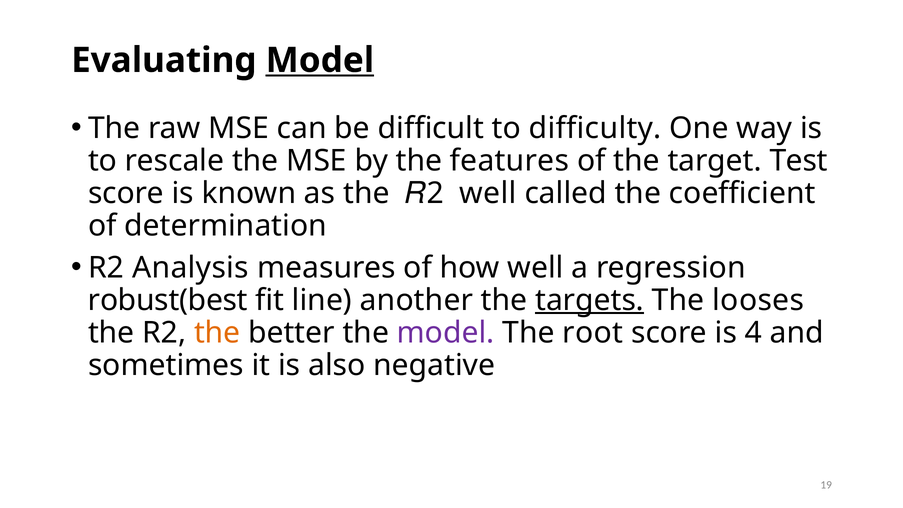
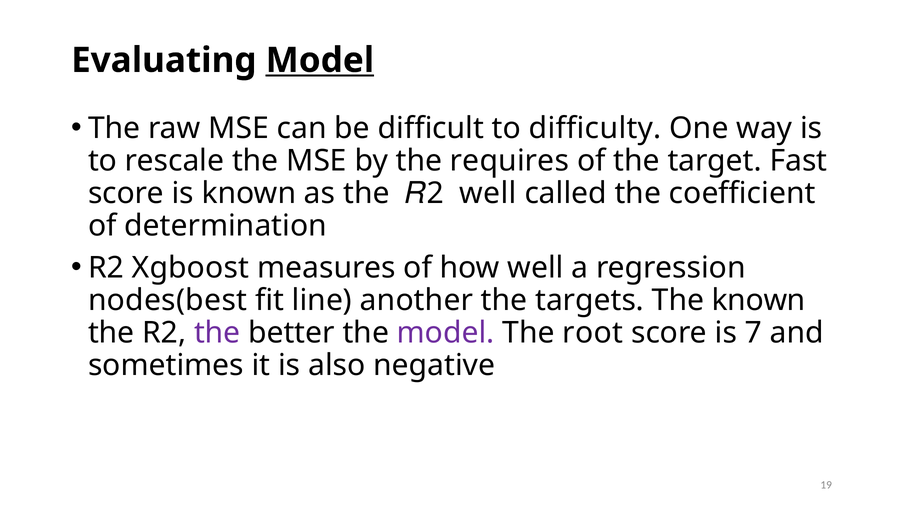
features: features -> requires
Test: Test -> Fast
Analysis: Analysis -> Xgboost
robust(best: robust(best -> nodes(best
targets underline: present -> none
The looses: looses -> known
the at (217, 333) colour: orange -> purple
4: 4 -> 7
